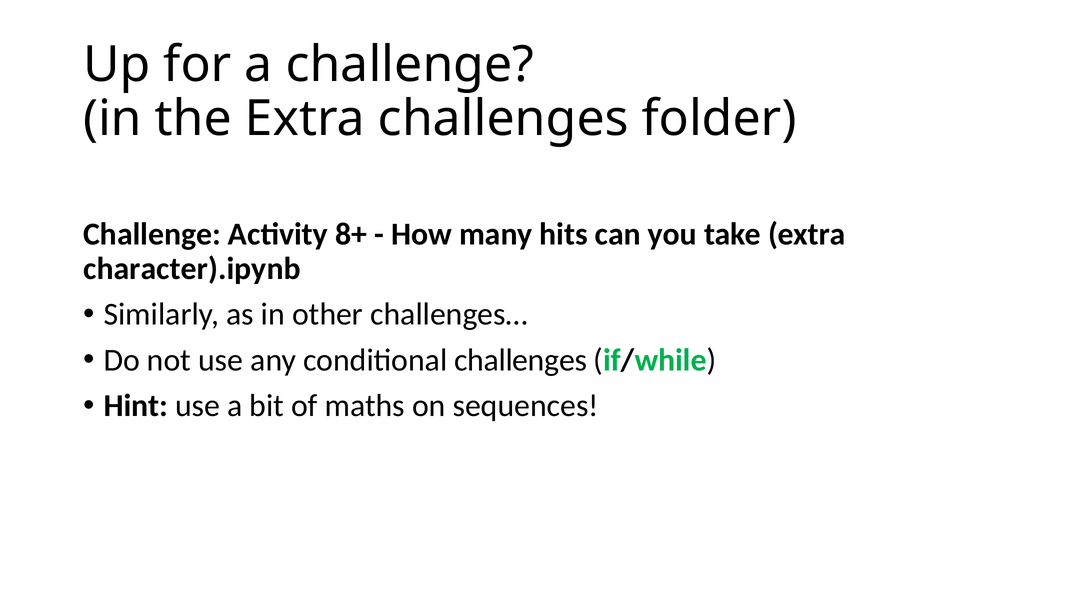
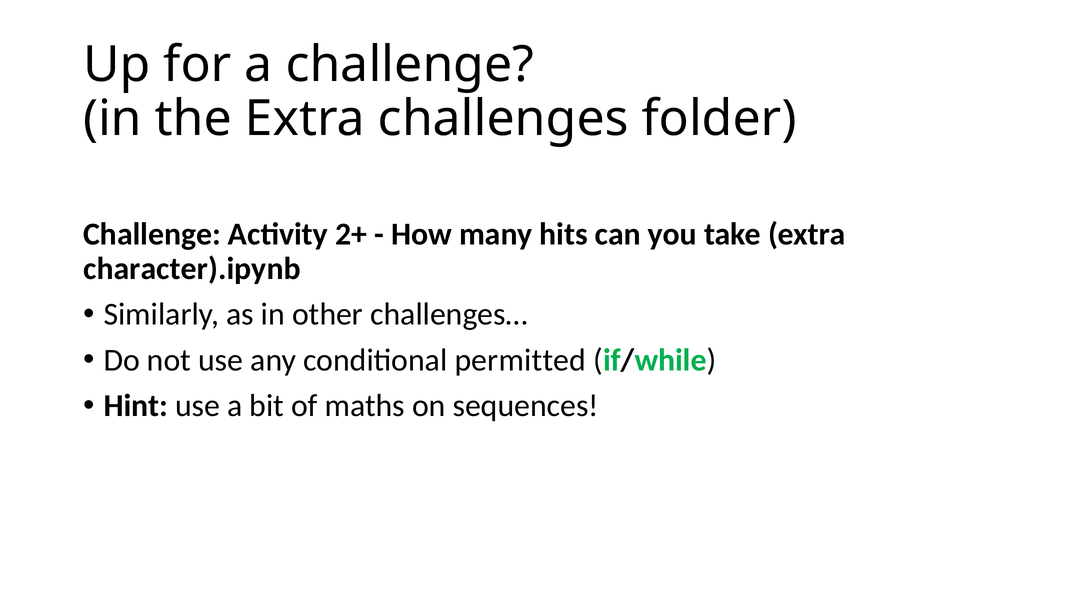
8+: 8+ -> 2+
conditional challenges: challenges -> permitted
